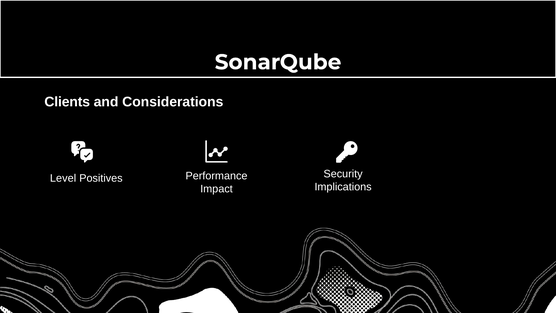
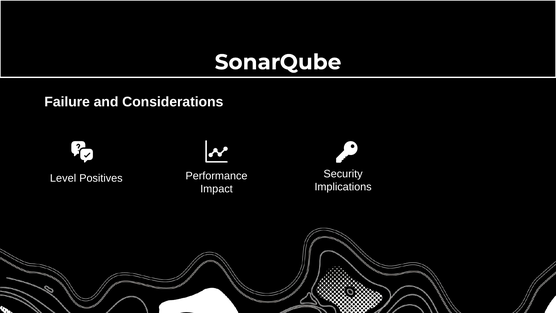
Clients: Clients -> Failure
